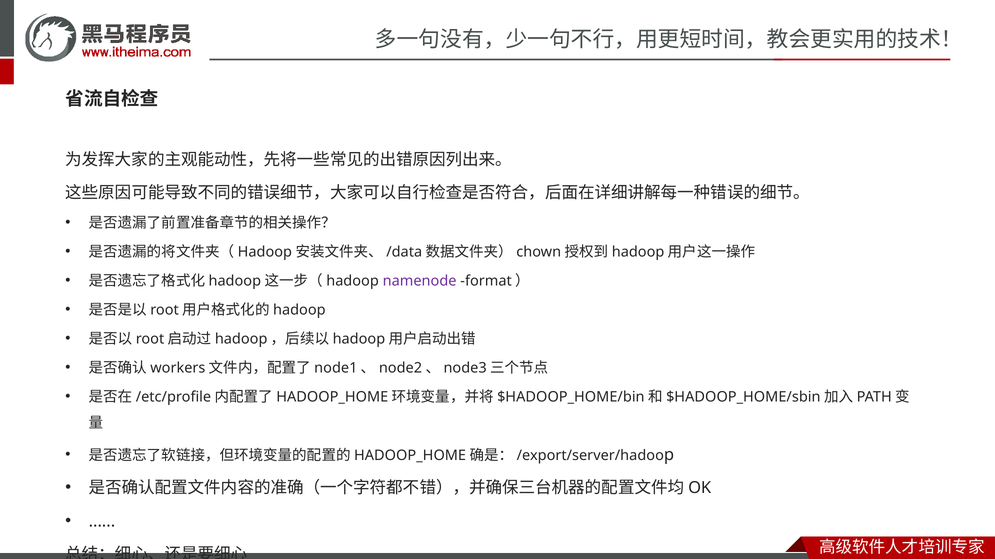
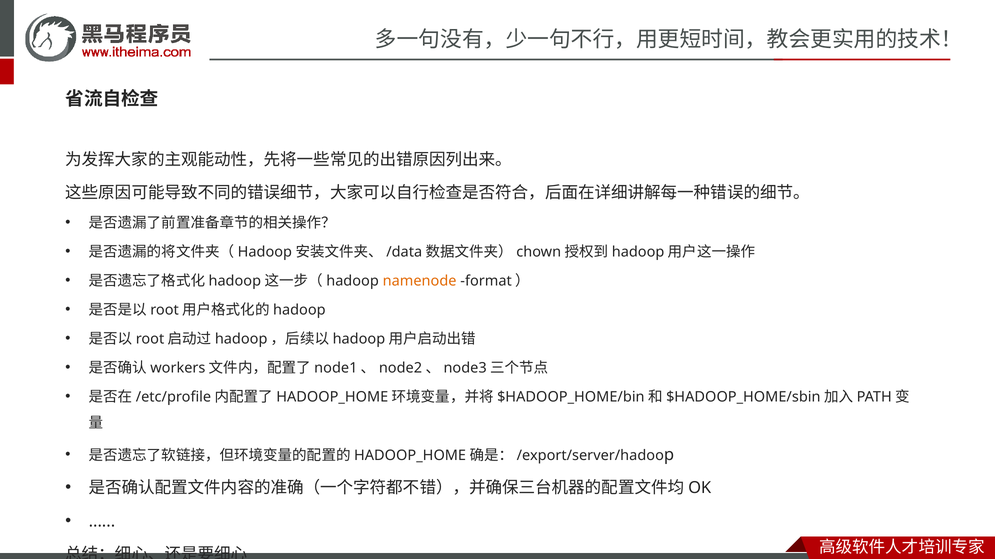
namenode colour: purple -> orange
